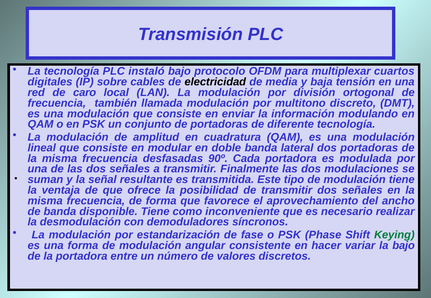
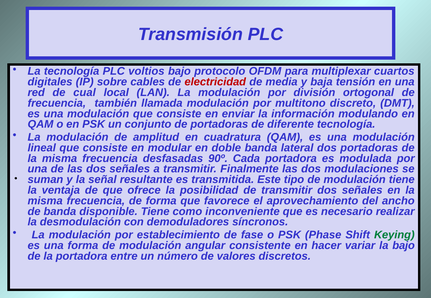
instaló: instaló -> voltios
electricidad colour: black -> red
caro: caro -> cual
estandarización: estandarización -> establecimiento
